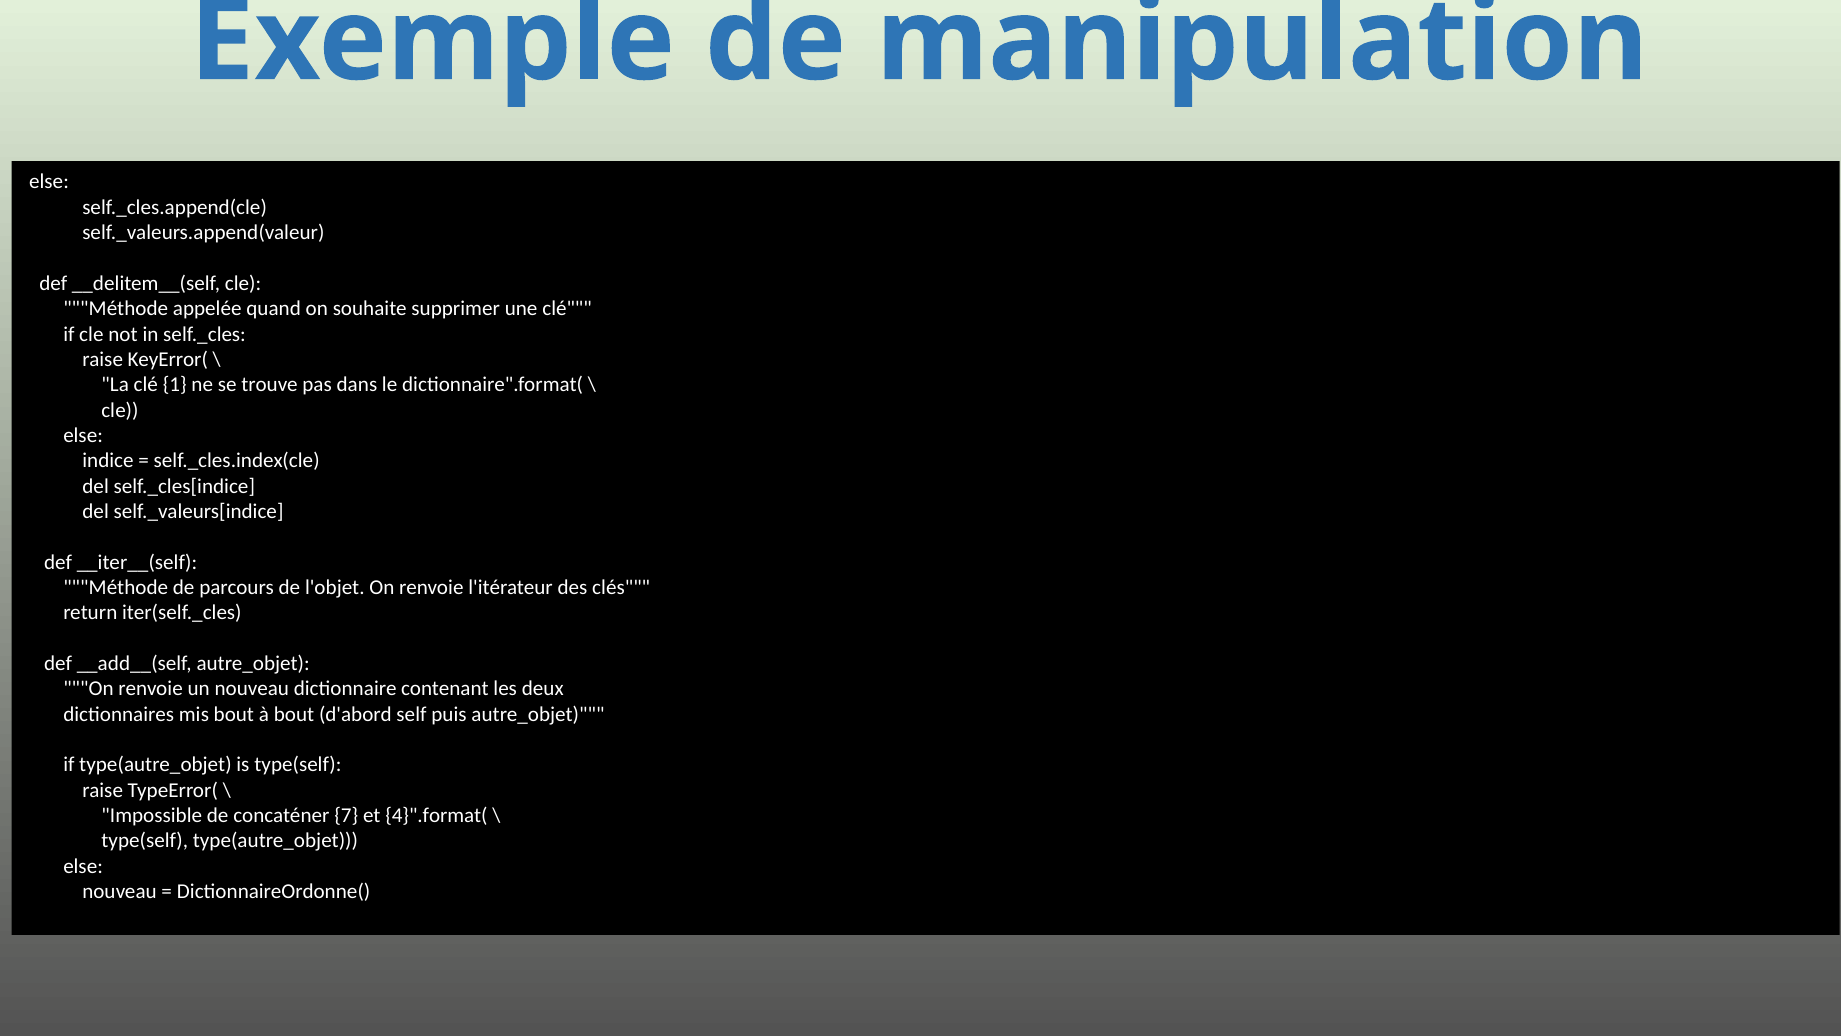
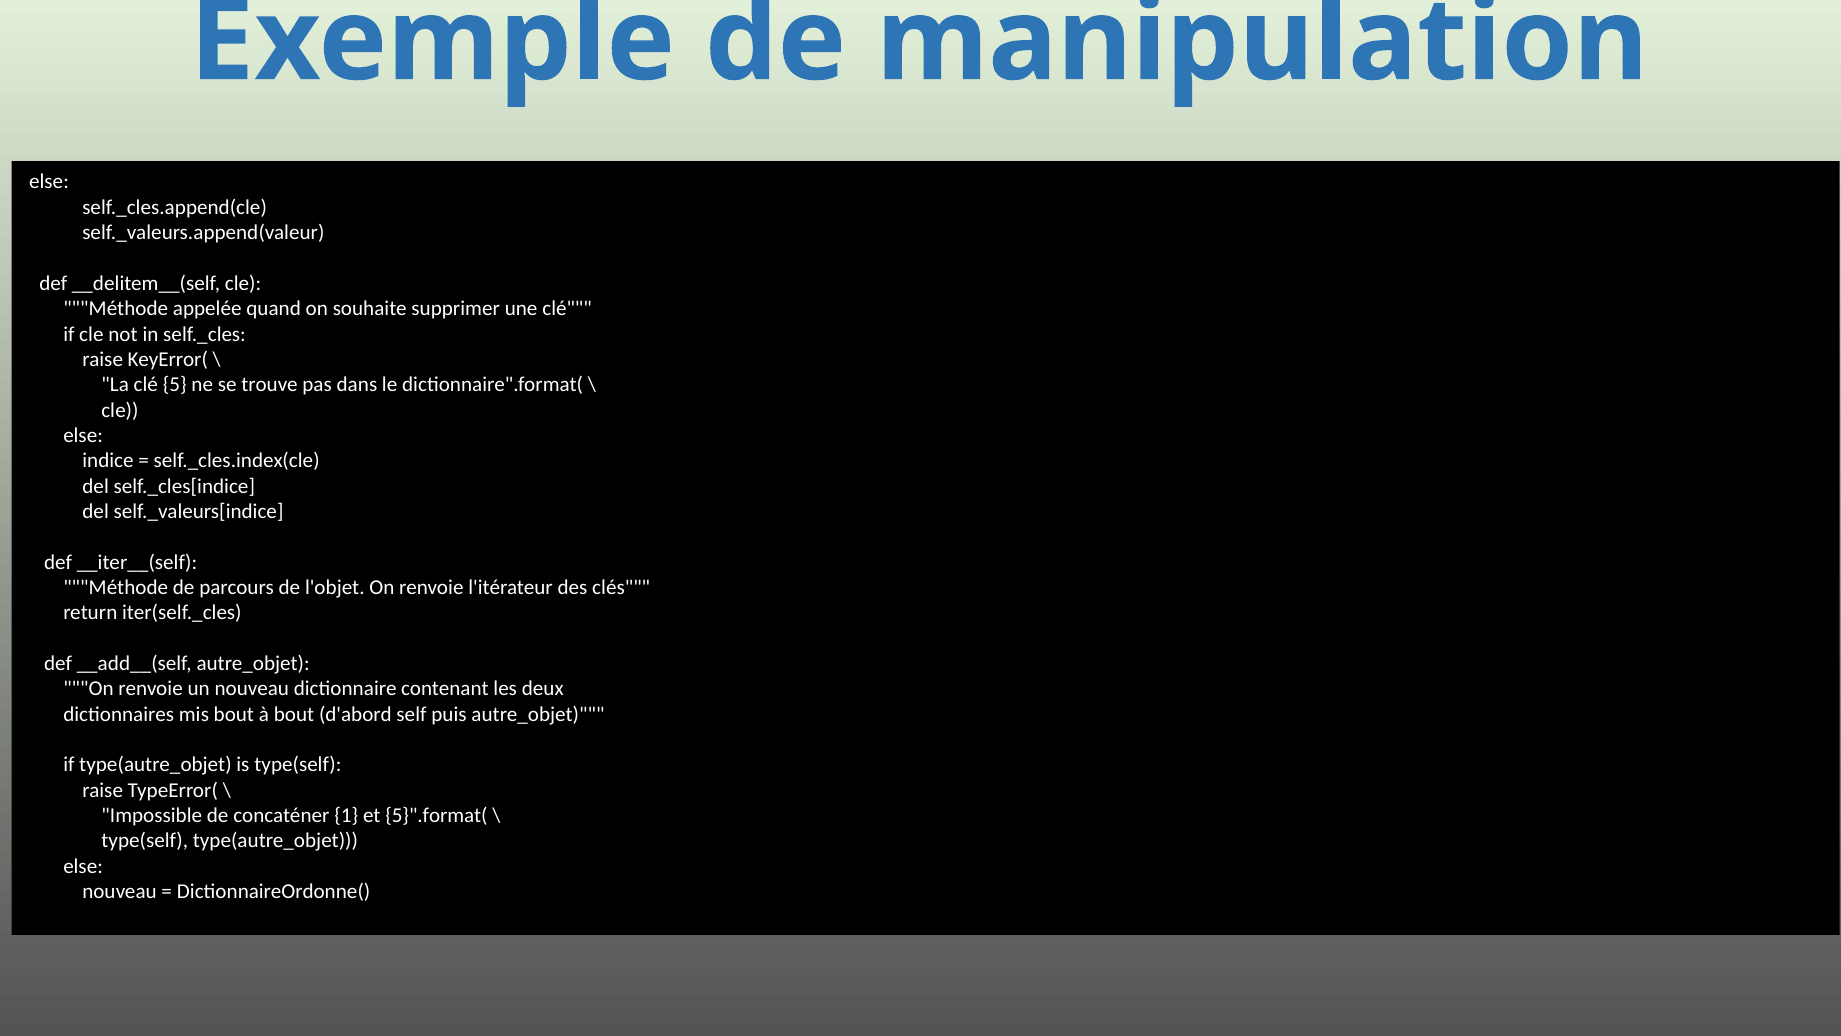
1: 1 -> 5
7: 7 -> 1
4}".format(: 4}".format( -> 5}".format(
